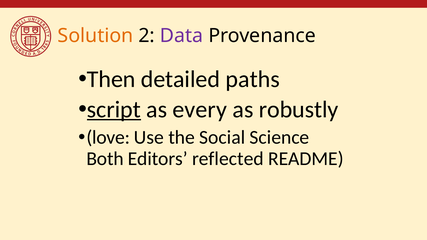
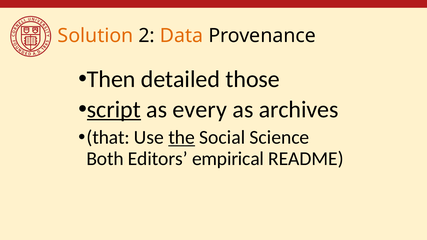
Data colour: purple -> orange
paths: paths -> those
robustly: robustly -> archives
love: love -> that
the underline: none -> present
reflected: reflected -> empirical
